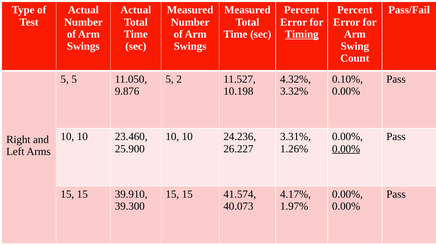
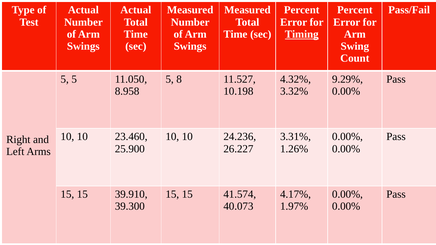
2: 2 -> 8
0.10%: 0.10% -> 9.29%
9.876: 9.876 -> 8.958
0.00% at (346, 149) underline: present -> none
